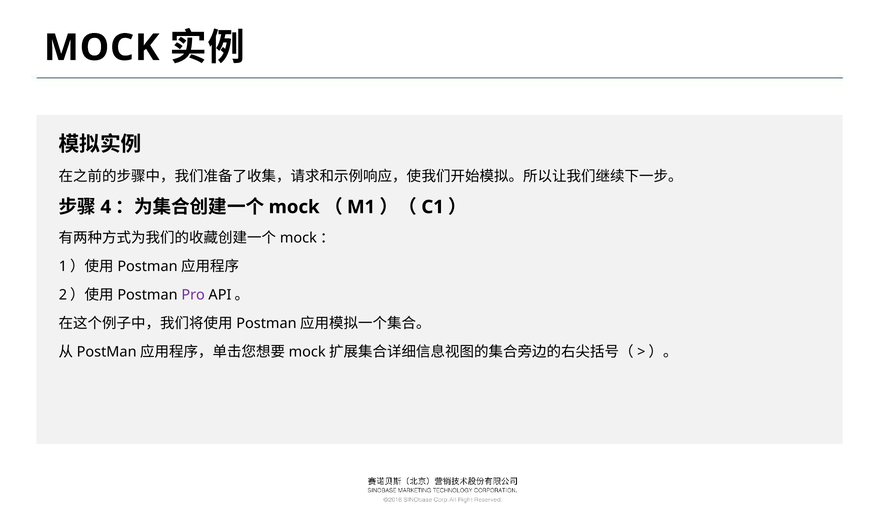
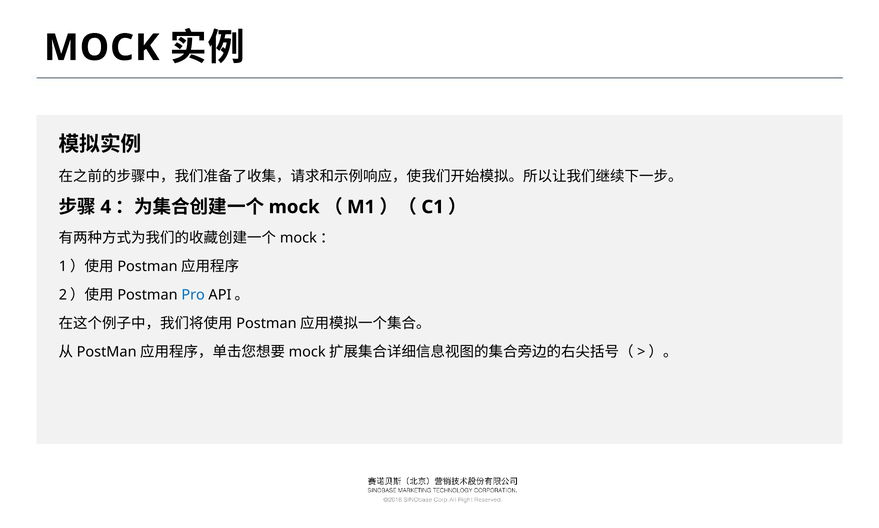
Pro colour: purple -> blue
